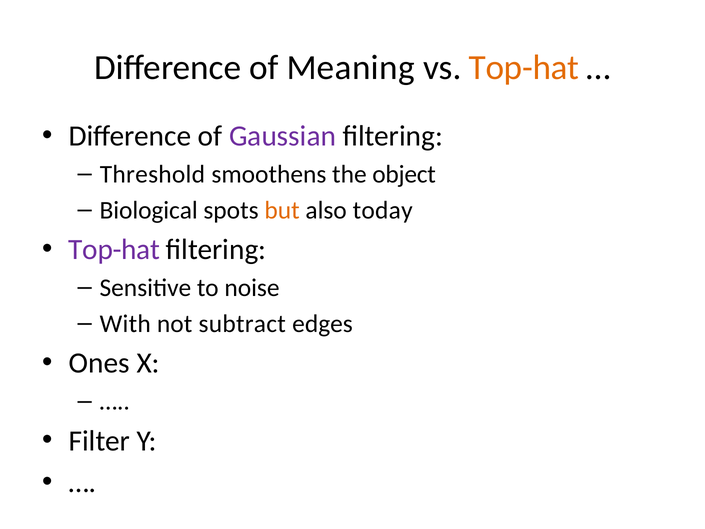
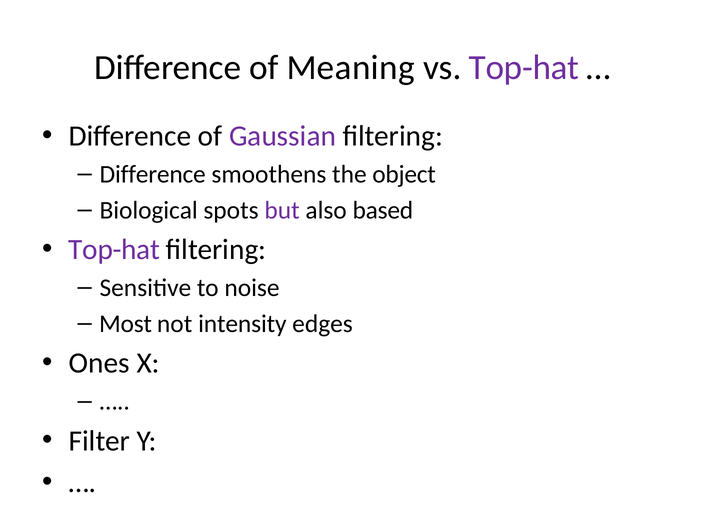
Top-hat at (524, 68) colour: orange -> purple
Threshold at (152, 174): Threshold -> Difference
but colour: orange -> purple
today: today -> based
With: With -> Most
subtract: subtract -> intensity
